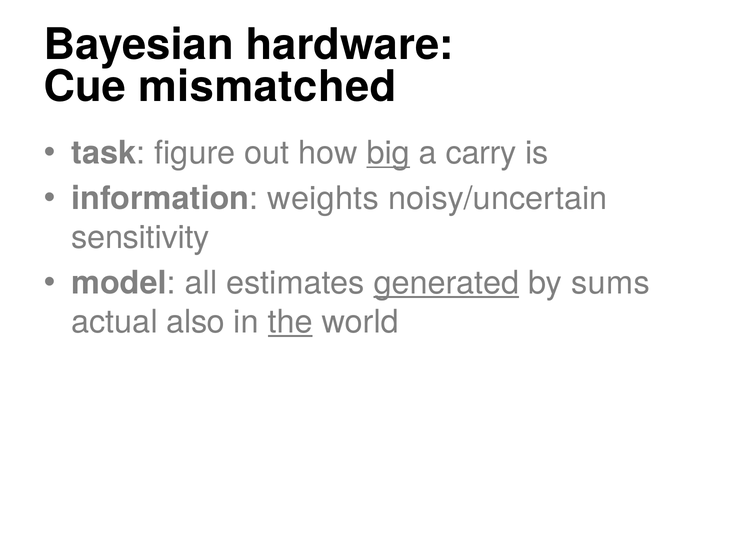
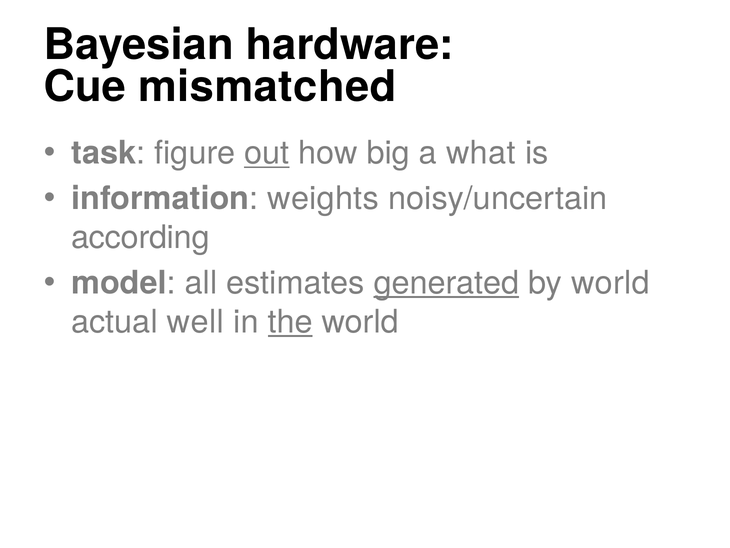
out underline: none -> present
big underline: present -> none
carry: carry -> what
sensitivity: sensitivity -> according
by sums: sums -> world
also: also -> well
